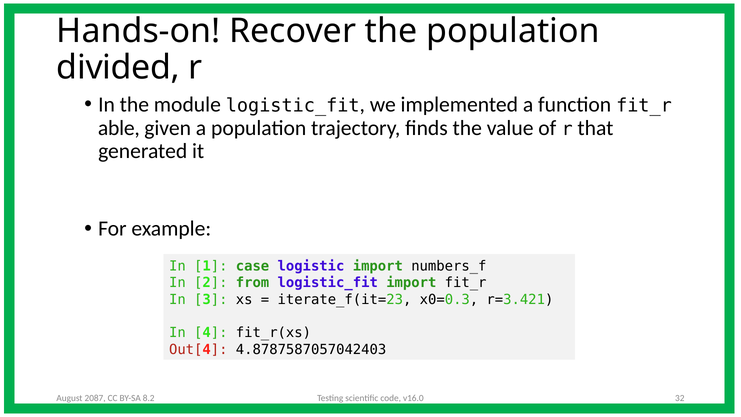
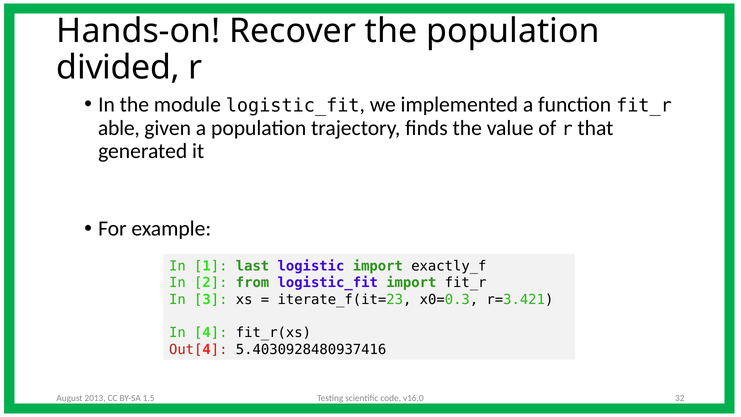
case: case -> last
numbers_f: numbers_f -> exactly_f
4.8787587057042403: 4.8787587057042403 -> 5.4030928480937416
2087: 2087 -> 2013
8.2: 8.2 -> 1.5
